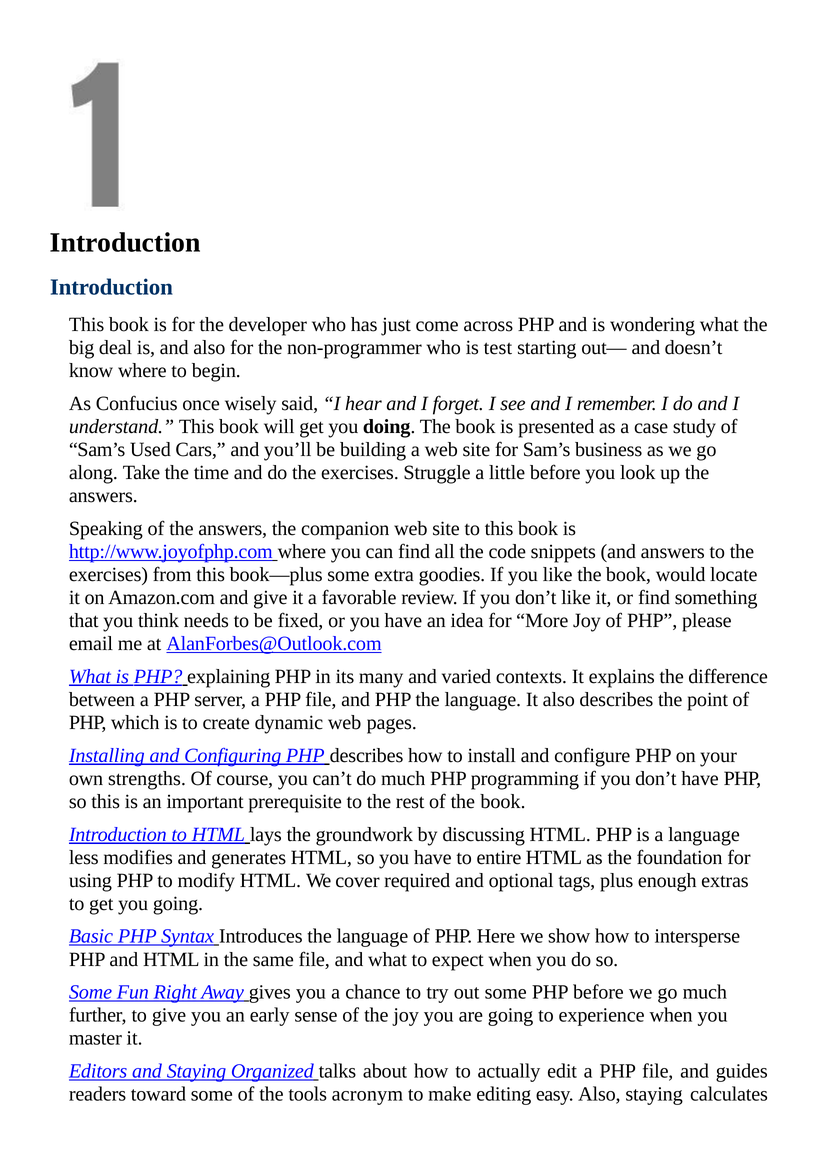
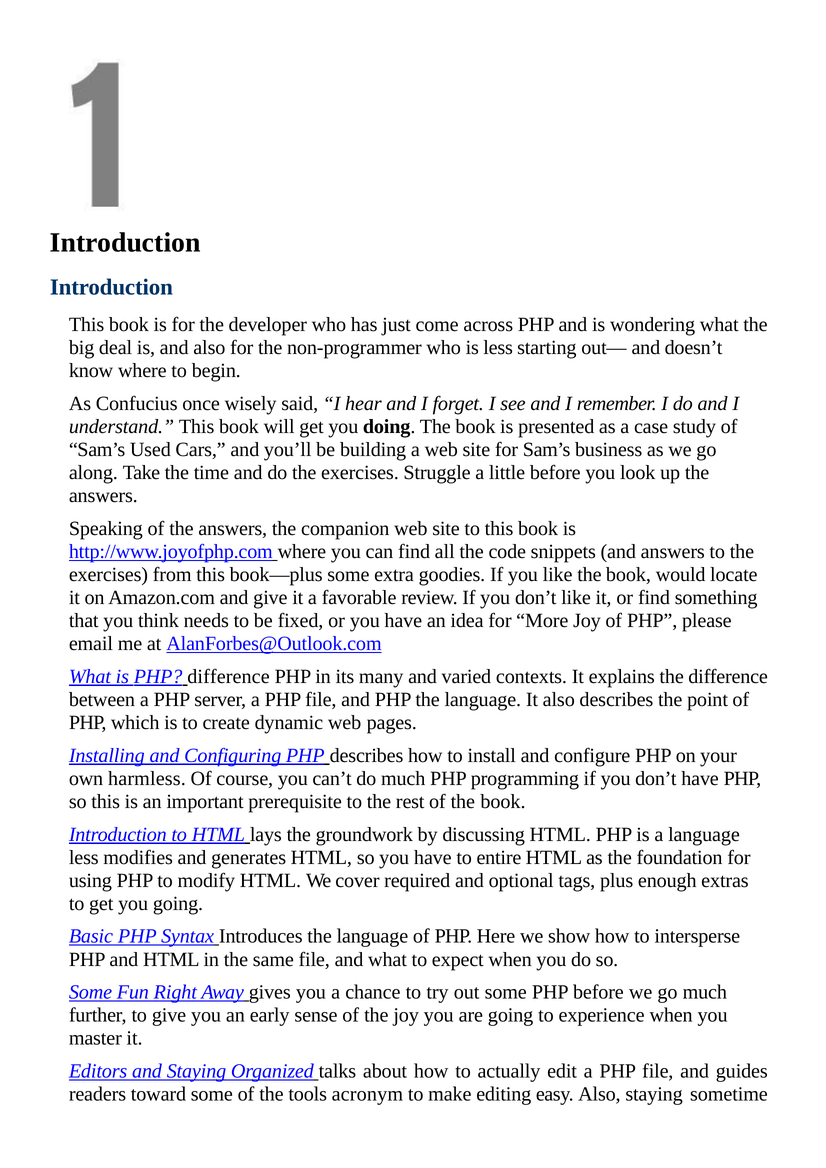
is test: test -> less
PHP explaining: explaining -> difference
strengths: strengths -> harmless
calculates: calculates -> sometime
